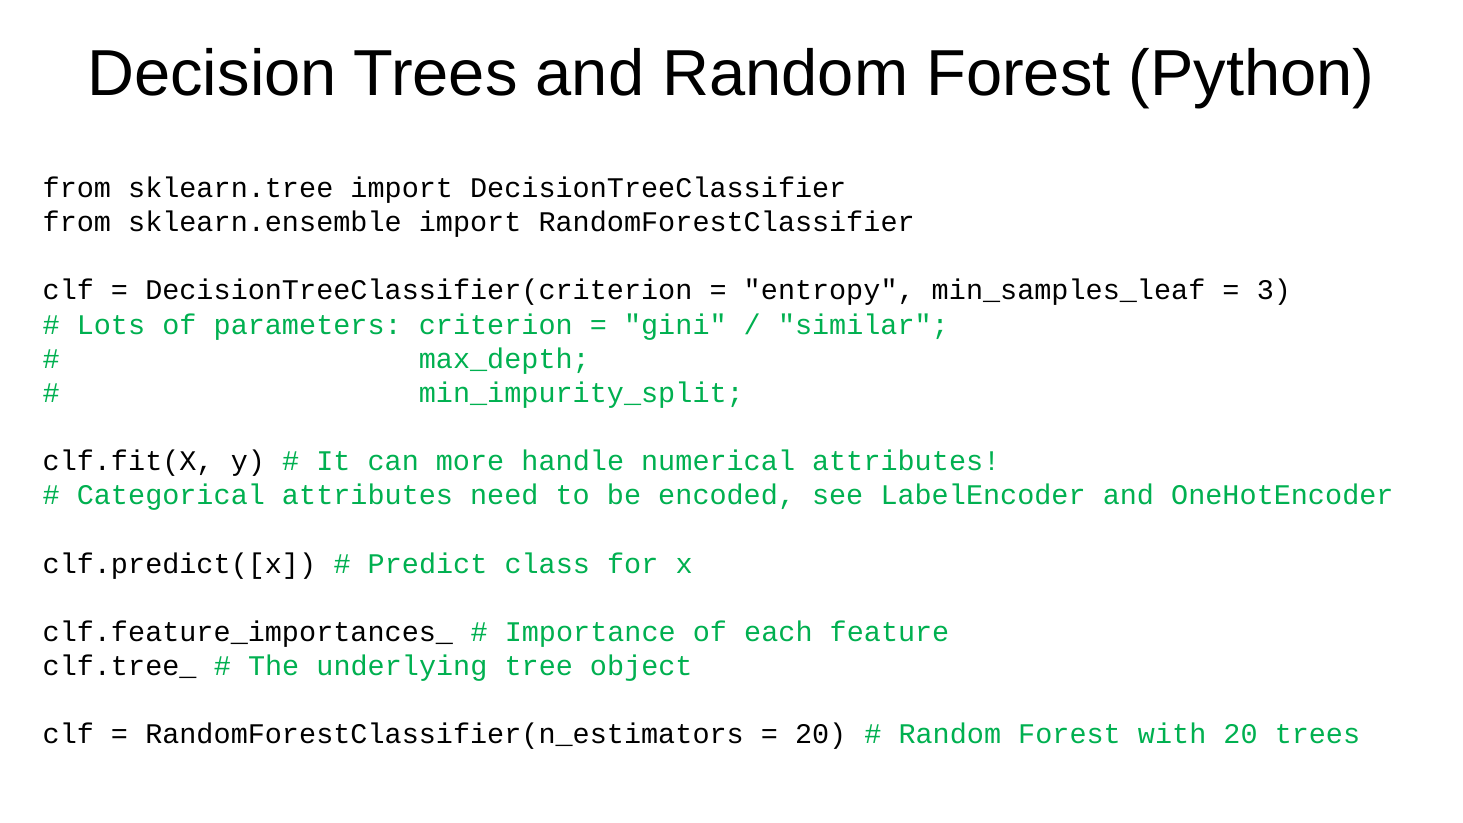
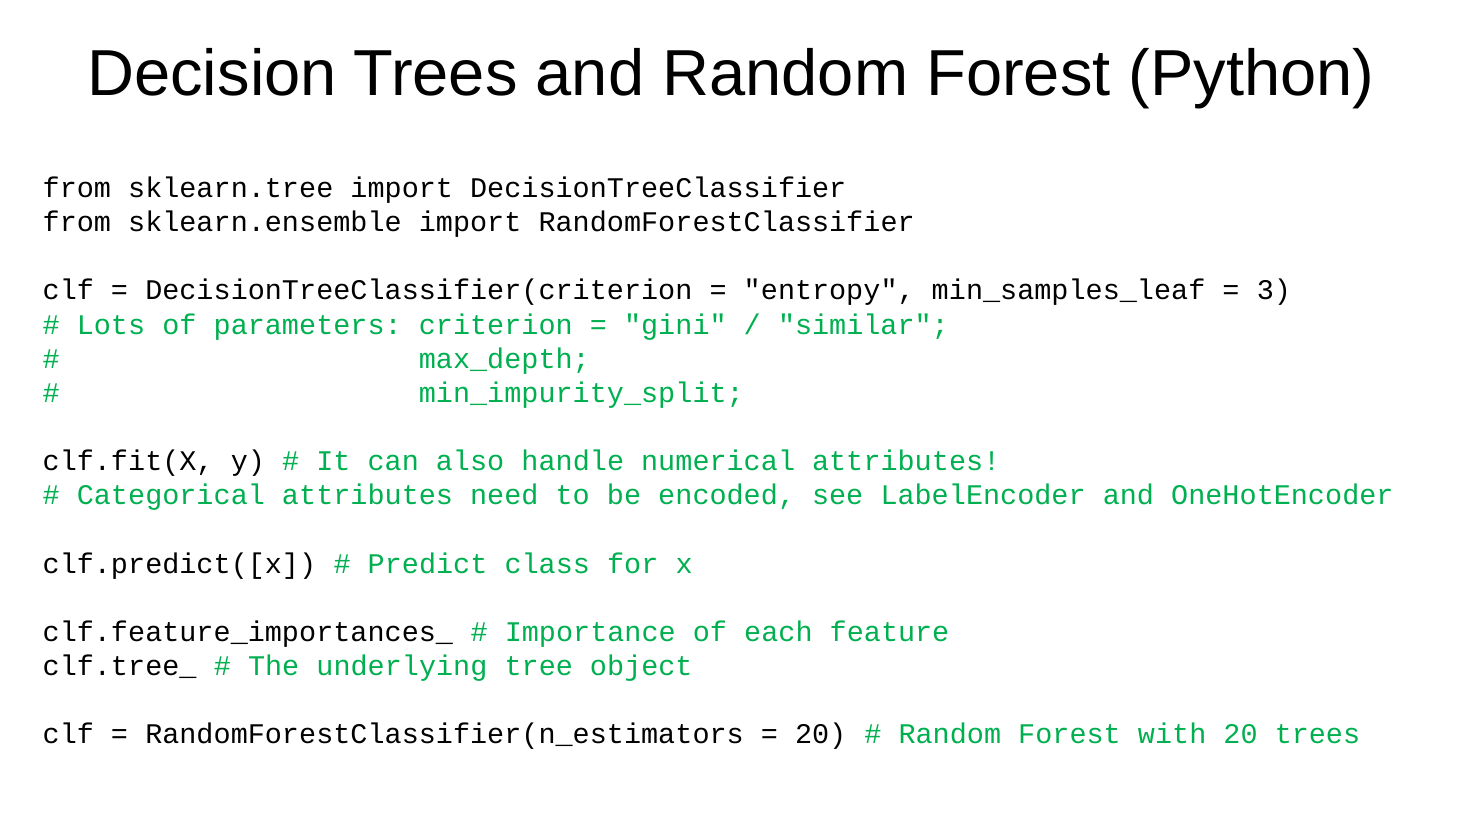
more: more -> also
